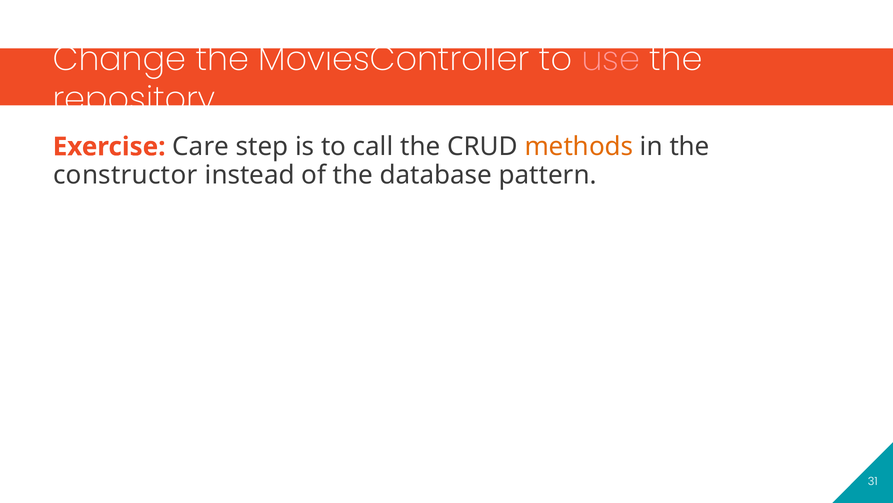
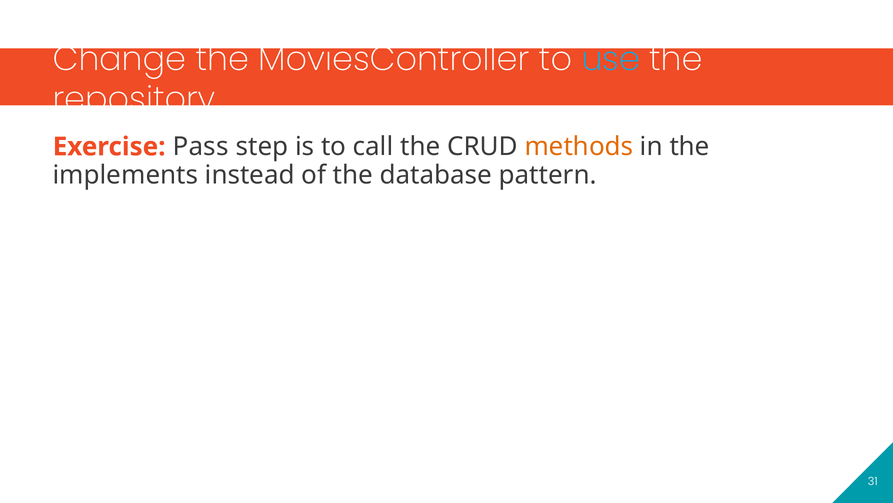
use colour: pink -> light blue
Care: Care -> Pass
constructor: constructor -> implements
